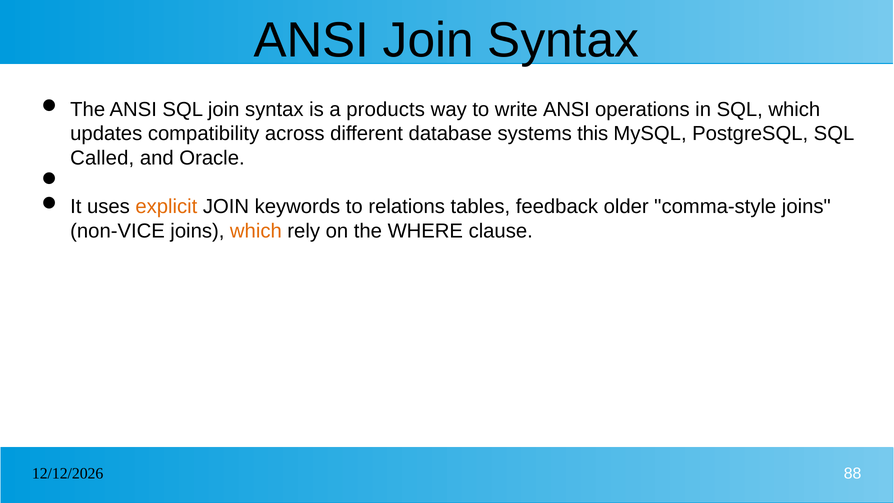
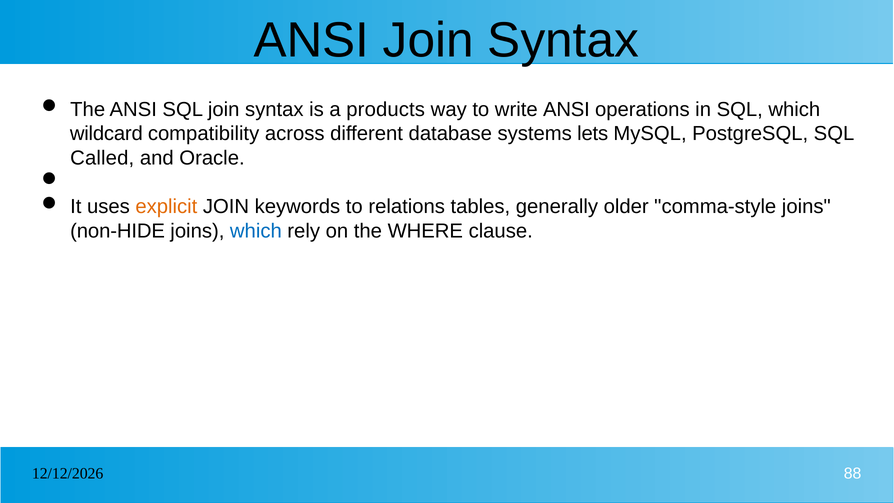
updates: updates -> wildcard
this: this -> lets
feedback: feedback -> generally
non-VICE: non-VICE -> non-HIDE
which at (256, 231) colour: orange -> blue
